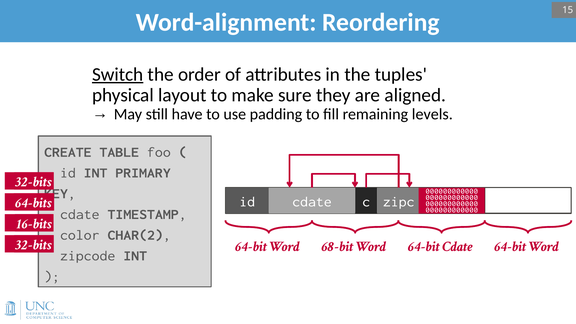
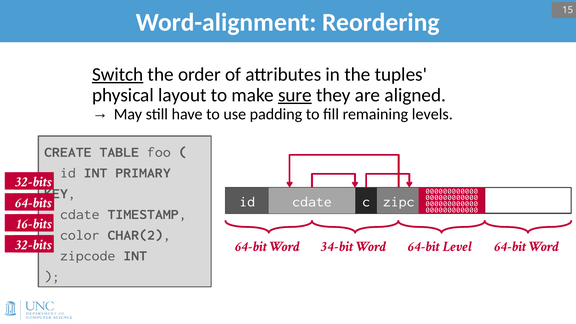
sure underline: none -> present
68-bit: 68-bit -> 34-bit
64-bit Cdate: Cdate -> Level
